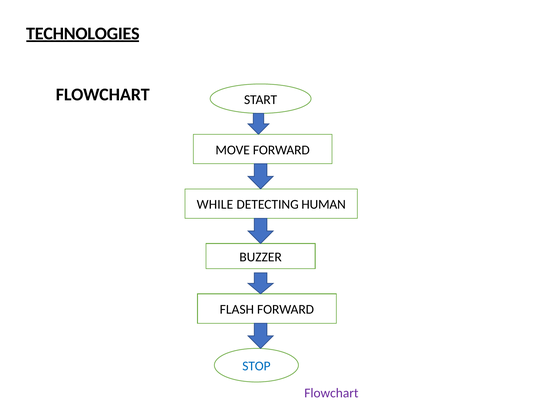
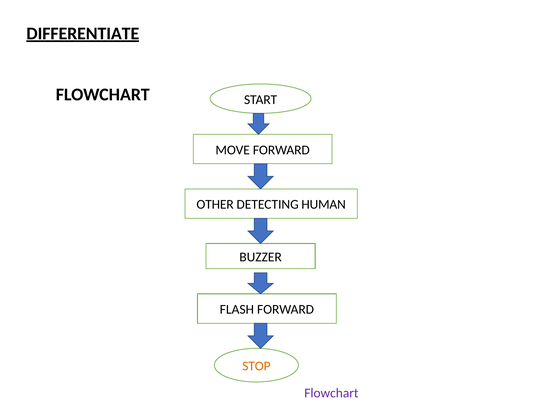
TECHNOLOGIES: TECHNOLOGIES -> DIFFERENTIATE
WHILE: WHILE -> OTHER
STOP colour: blue -> orange
